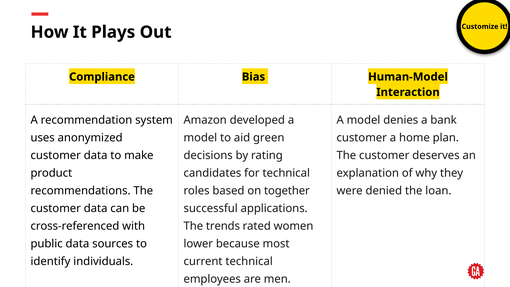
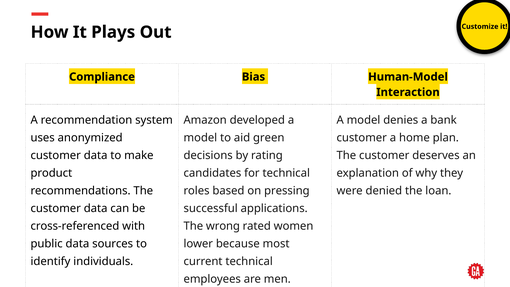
together: together -> pressing
trends: trends -> wrong
